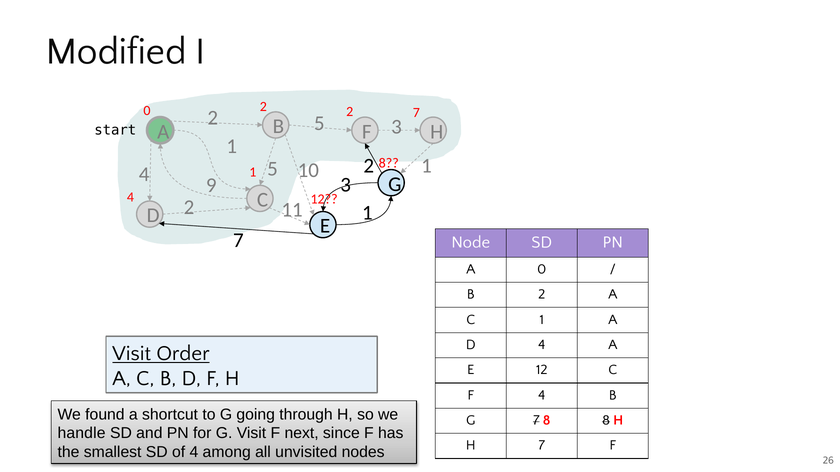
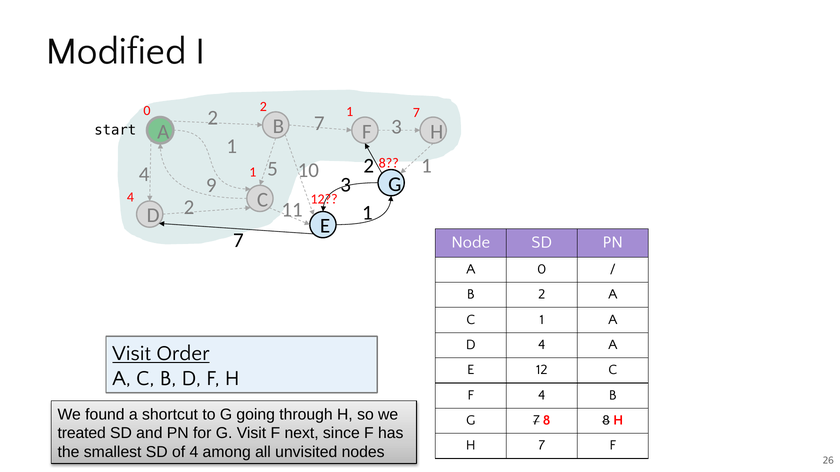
2 2: 2 -> 1
2 5: 5 -> 7
handle: handle -> treated
